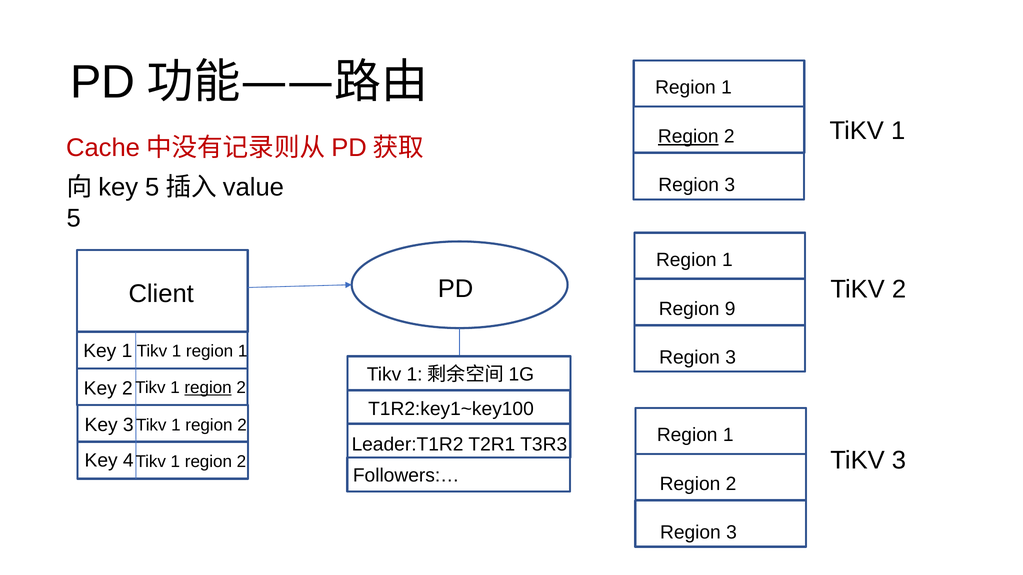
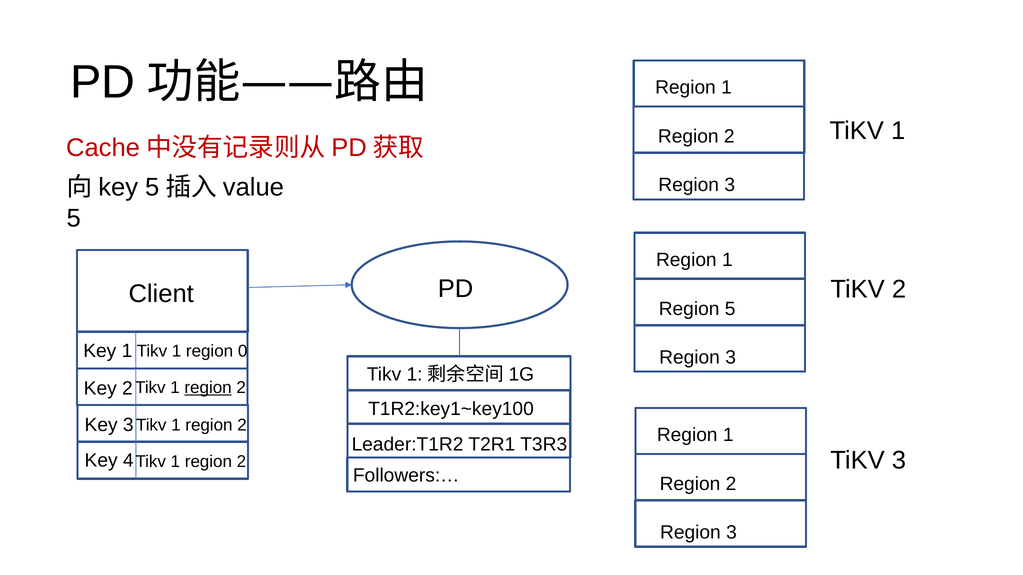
Region at (688, 137) underline: present -> none
Region 9: 9 -> 5
1 region 1: 1 -> 0
